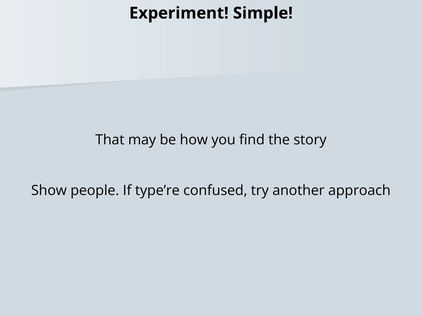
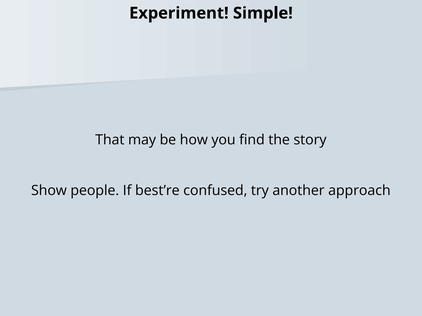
type’re: type’re -> best’re
